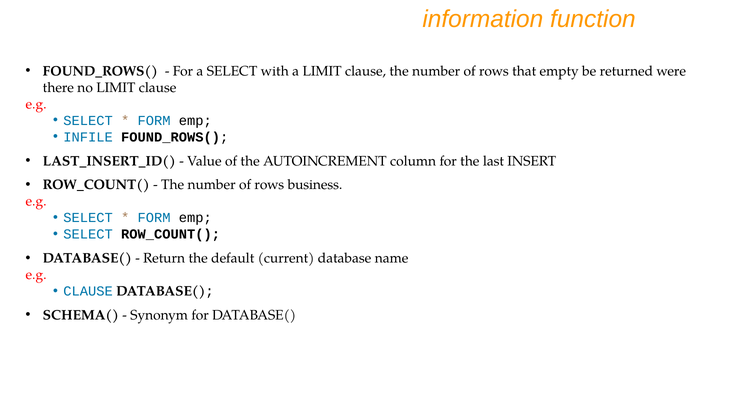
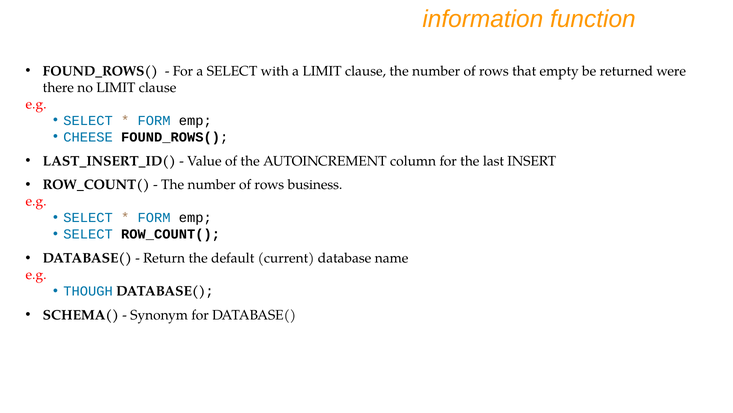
INFILE: INFILE -> CHEESE
CLAUSE at (88, 291): CLAUSE -> THOUGH
